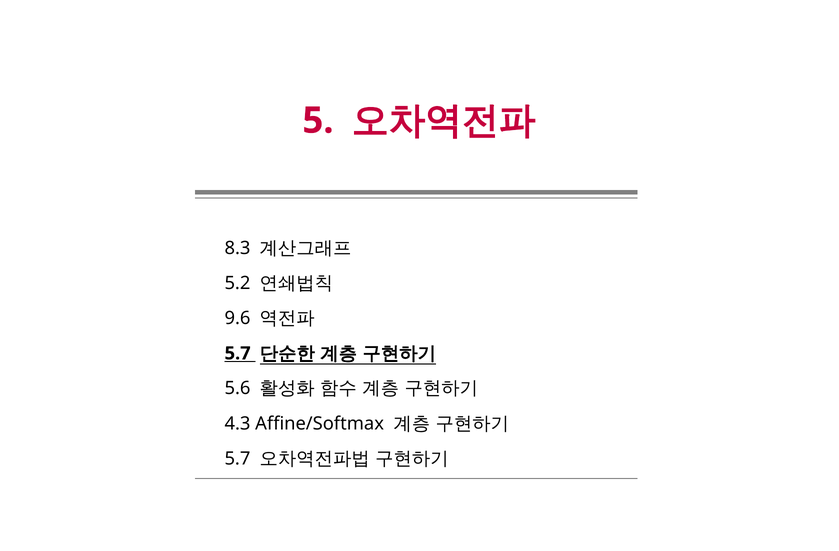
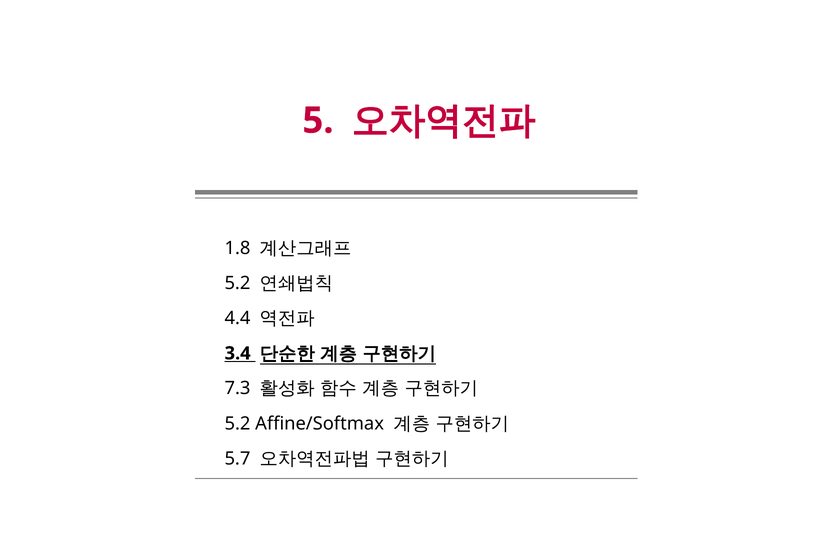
8.3: 8.3 -> 1.8
9.6: 9.6 -> 4.4
5.7 at (238, 353): 5.7 -> 3.4
5.6: 5.6 -> 7.3
4.3 at (238, 424): 4.3 -> 5.2
